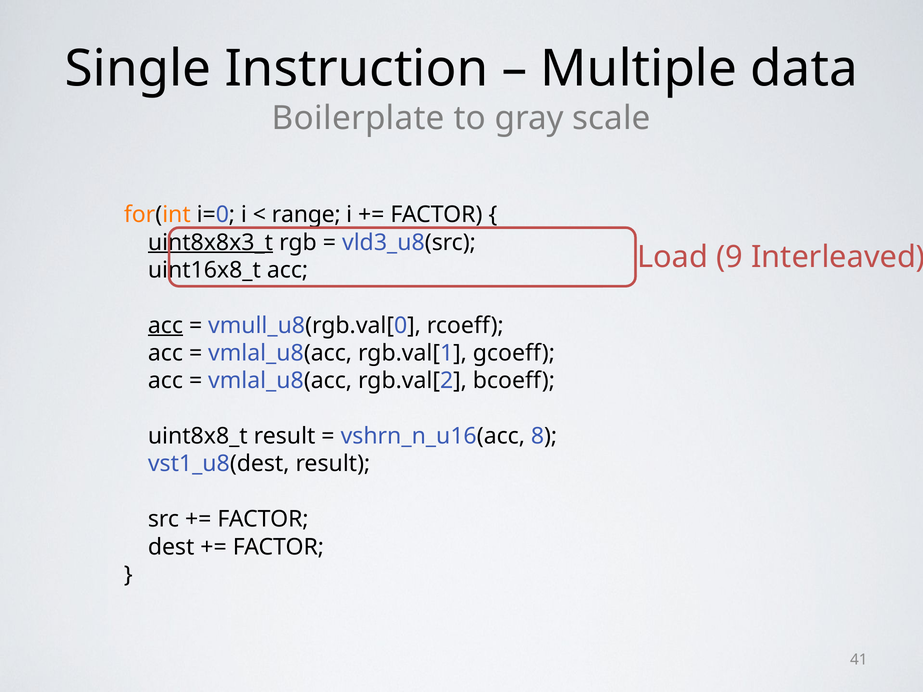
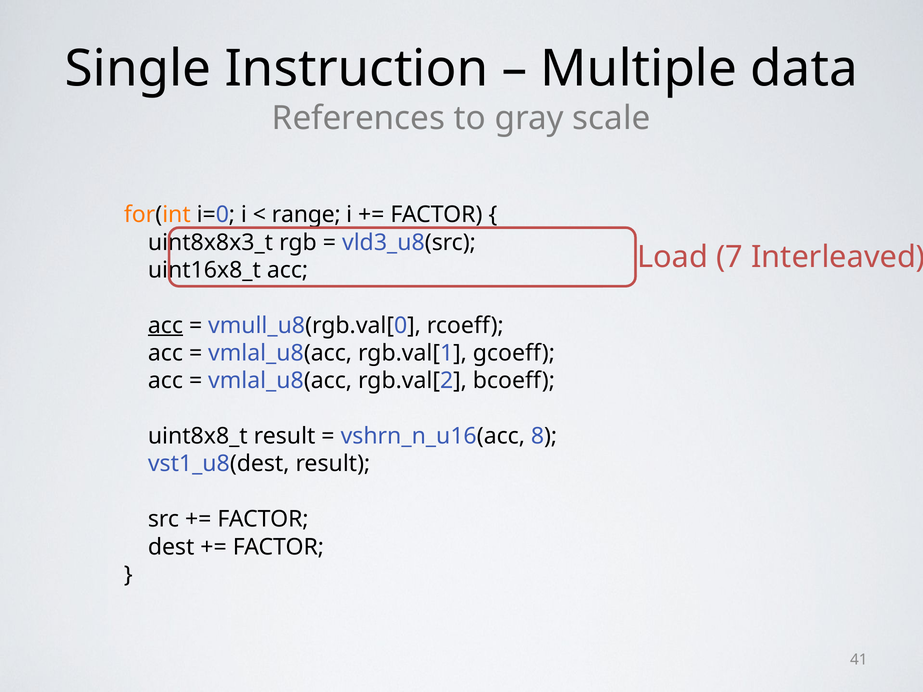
Boilerplate: Boilerplate -> References
uint8x8x3_t underline: present -> none
9: 9 -> 7
